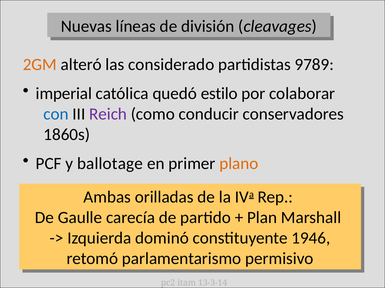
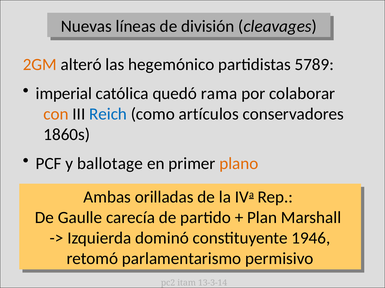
considerado: considerado -> hegemónico
9789: 9789 -> 5789
estilo: estilo -> rama
con colour: blue -> orange
Reich colour: purple -> blue
conducir: conducir -> artículos
